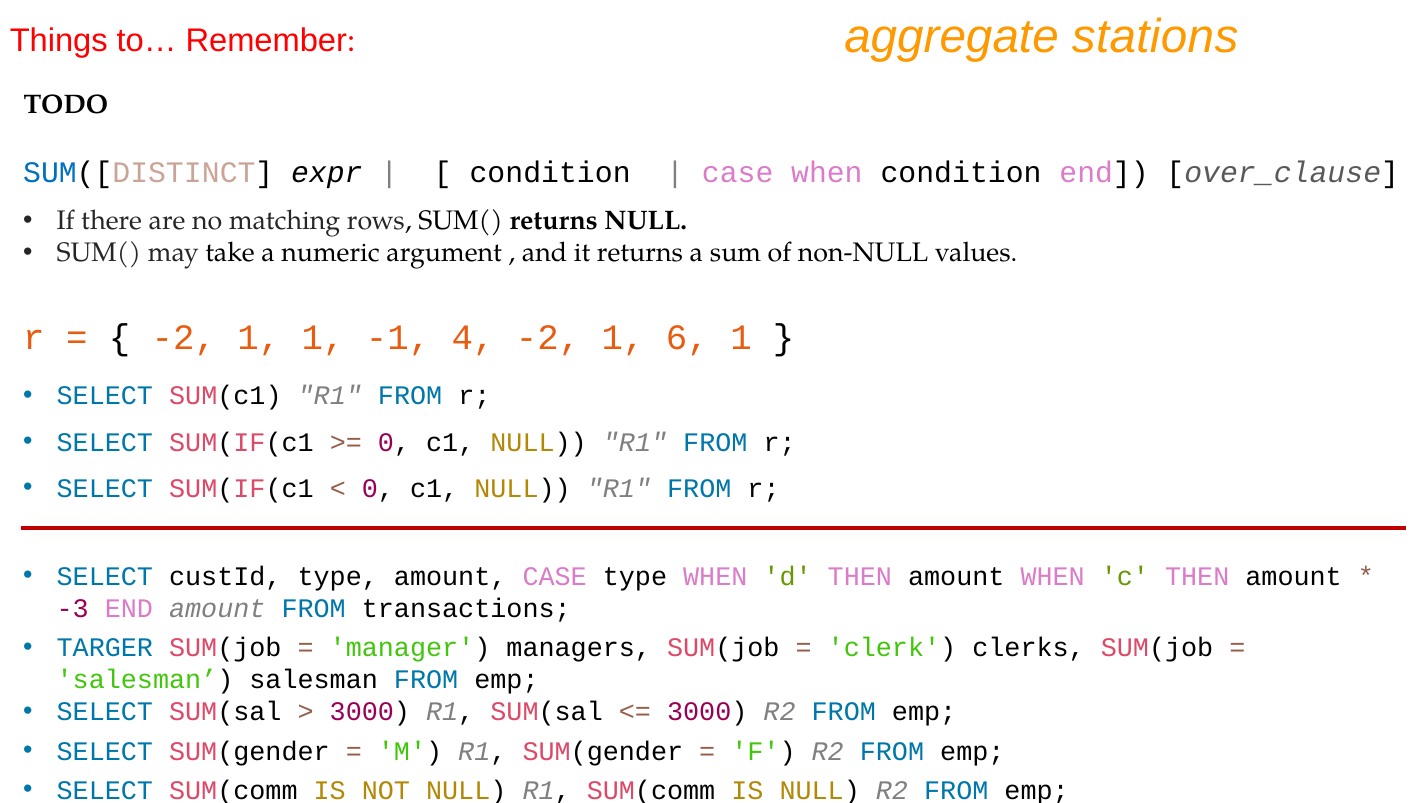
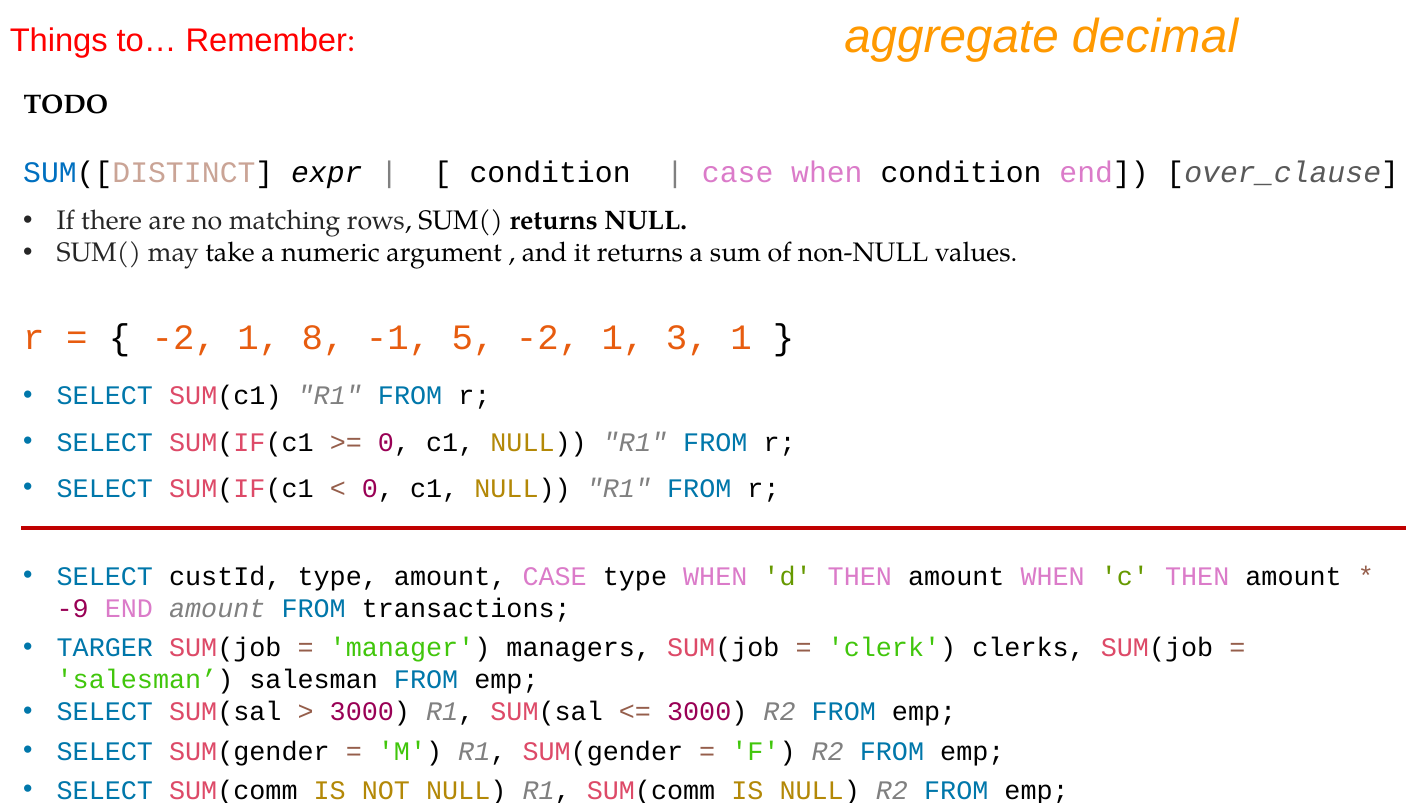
stations: stations -> decimal
1 1: 1 -> 8
4: 4 -> 5
6: 6 -> 3
-3: -3 -> -9
